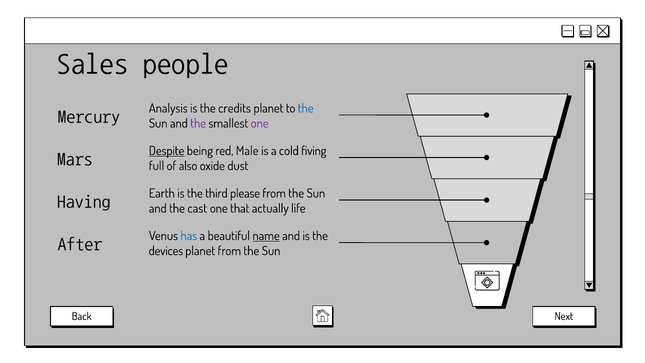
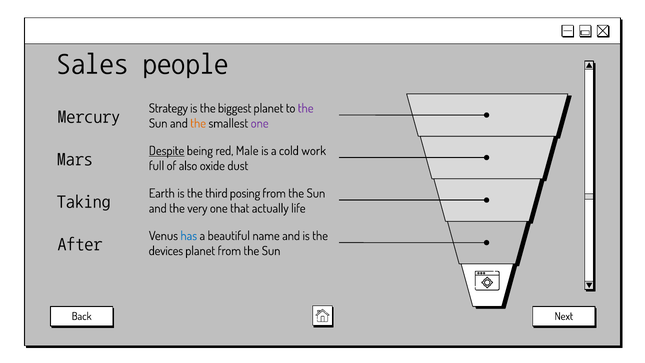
Analysis: Analysis -> Strategy
credits: credits -> biggest
the at (306, 108) colour: blue -> purple
the at (198, 123) colour: purple -> orange
fiving: fiving -> work
Having: Having -> Taking
please: please -> posing
cast: cast -> very
name underline: present -> none
